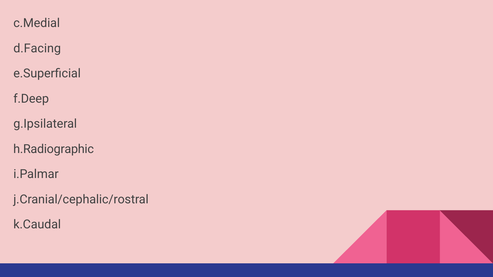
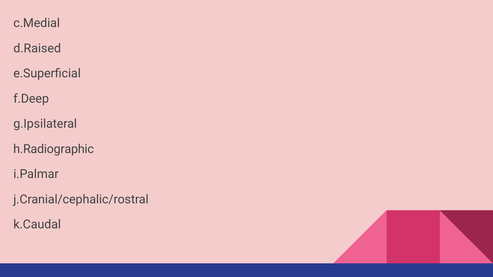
d.Facing: d.Facing -> d.Raised
